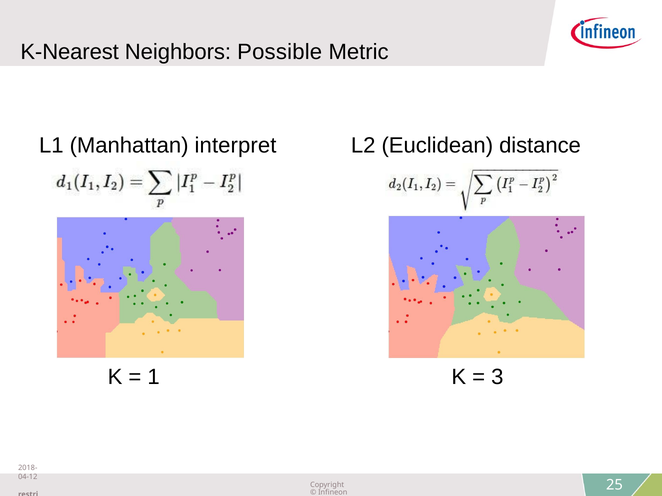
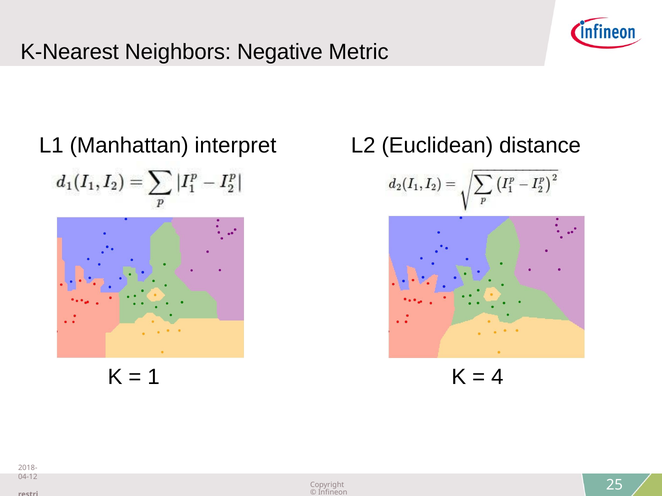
Possible: Possible -> Negative
3: 3 -> 4
